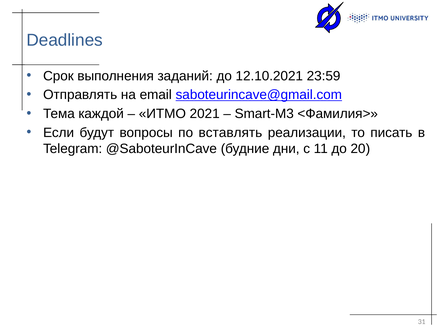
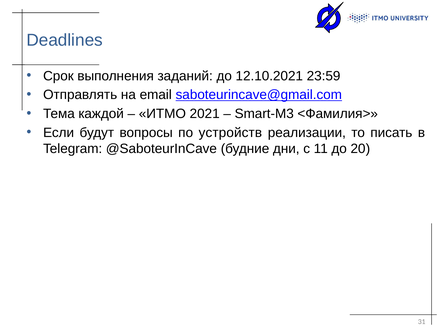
вставлять: вставлять -> устройств
